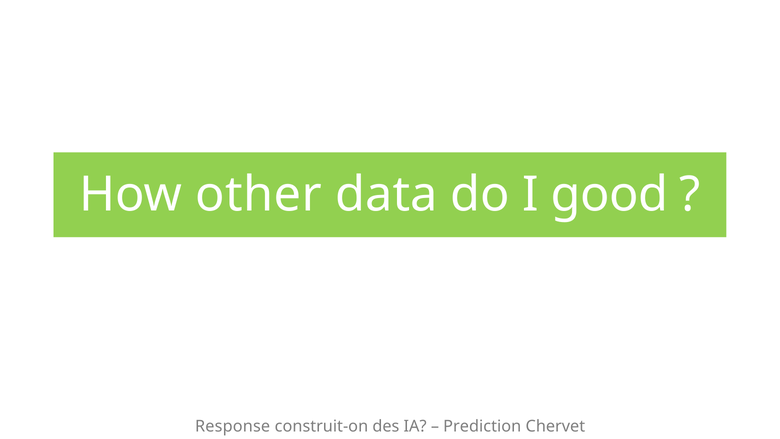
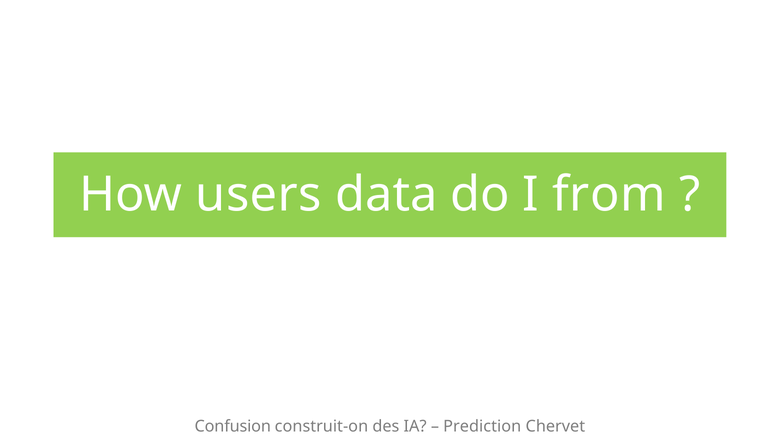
other: other -> users
good: good -> from
Response: Response -> Confusion
